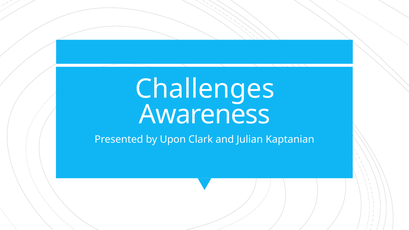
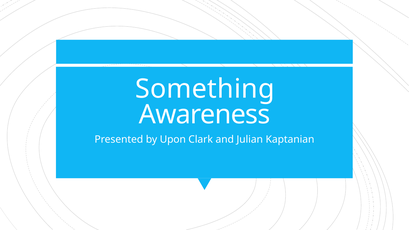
Challenges: Challenges -> Something
